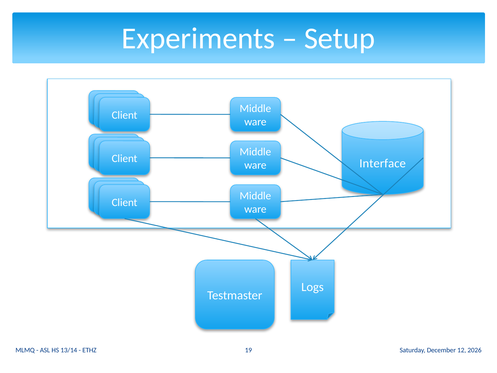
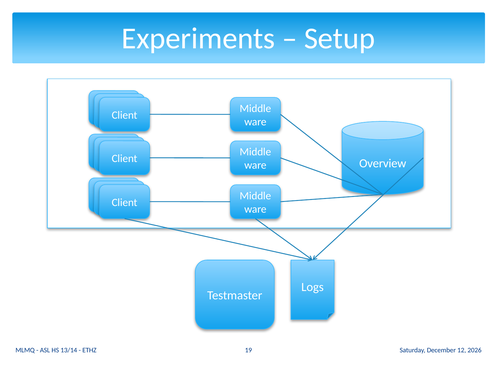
Interface: Interface -> Overview
